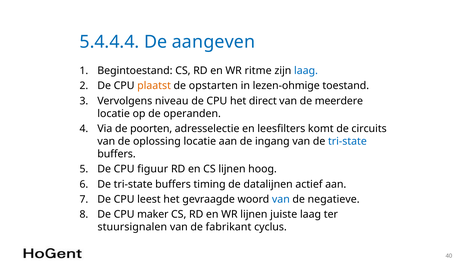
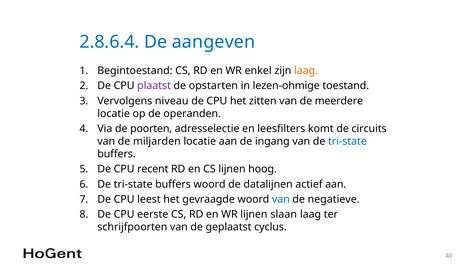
5.4.4.4: 5.4.4.4 -> 2.8.6.4
ritme: ritme -> enkel
laag at (306, 71) colour: blue -> orange
plaatst colour: orange -> purple
direct: direct -> zitten
oplossing: oplossing -> miljarden
figuur: figuur -> recent
buffers timing: timing -> woord
maker: maker -> eerste
juiste: juiste -> slaan
stuursignalen: stuursignalen -> schrijfpoorten
fabrikant: fabrikant -> geplaatst
